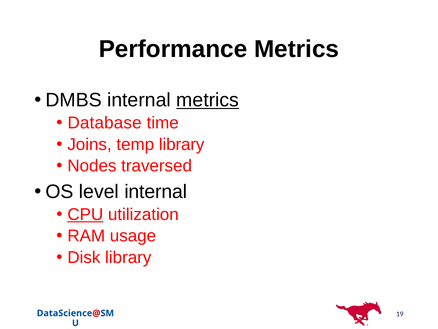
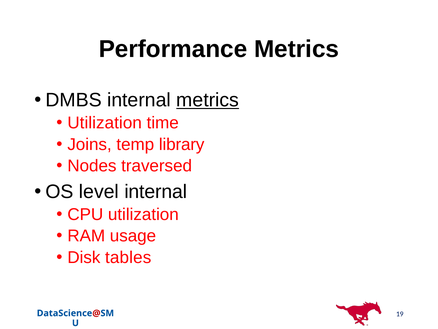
Database at (105, 123): Database -> Utilization
CPU underline: present -> none
Disk library: library -> tables
